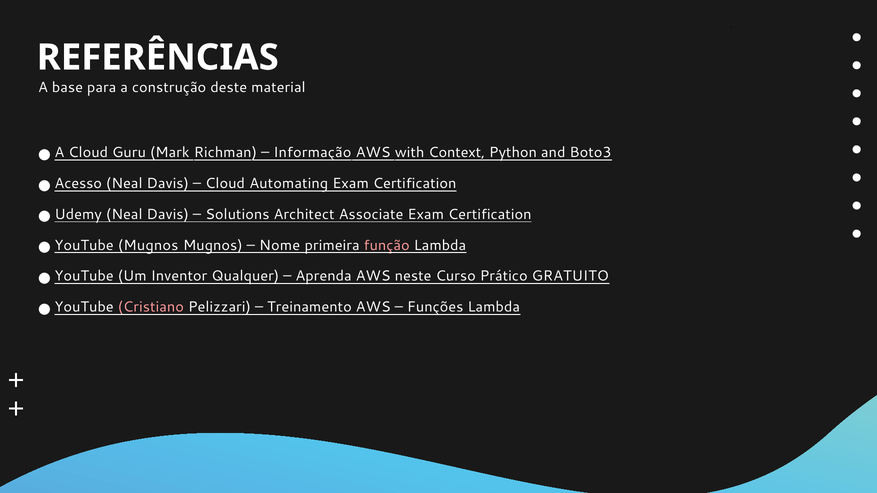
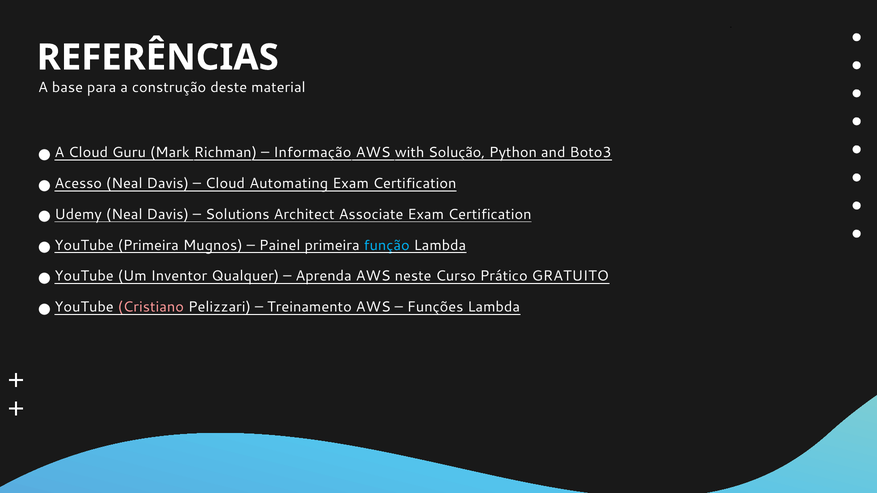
Context: Context -> Solução
YouTube Mugnos: Mugnos -> Primeira
Nome: Nome -> Painel
função colour: pink -> light blue
